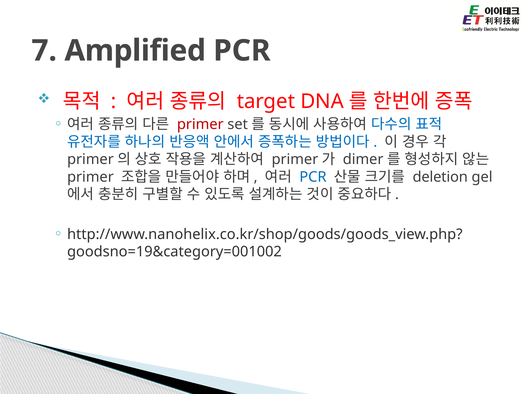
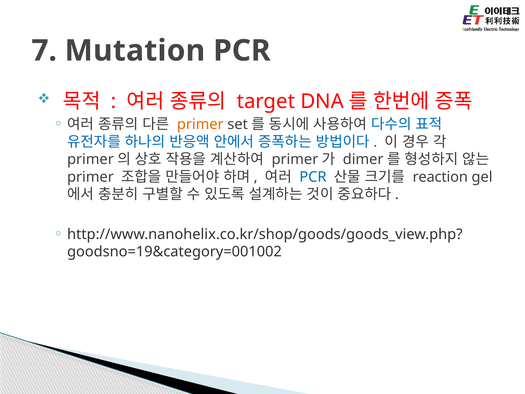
Amplified: Amplified -> Mutation
primer at (200, 124) colour: red -> orange
deletion: deletion -> reaction
